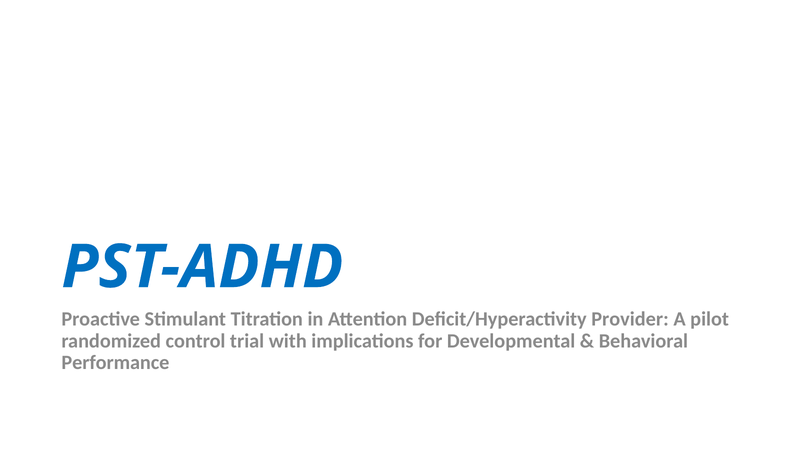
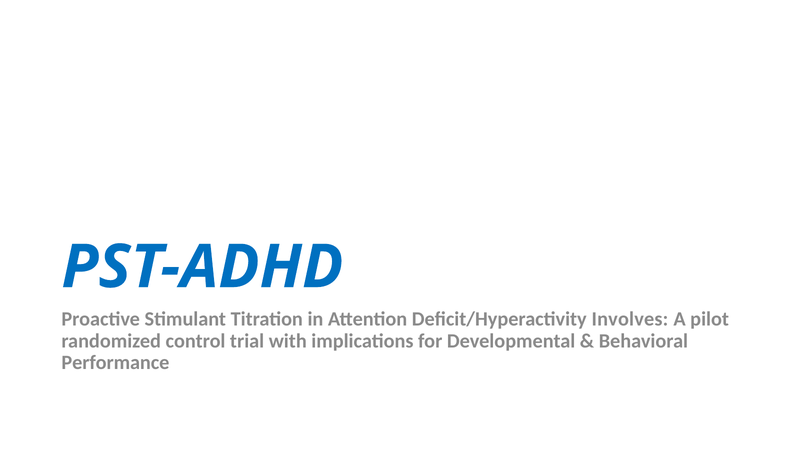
Provider: Provider -> Involves
